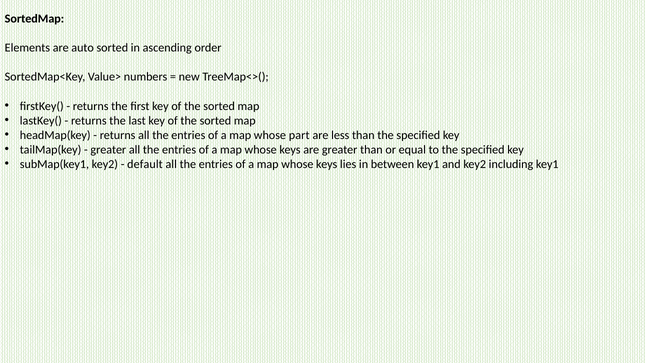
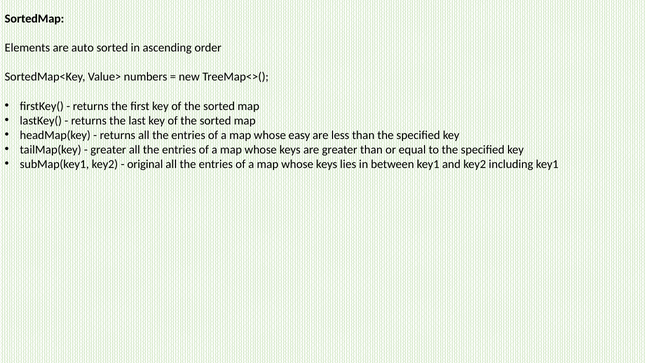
part: part -> easy
default: default -> original
